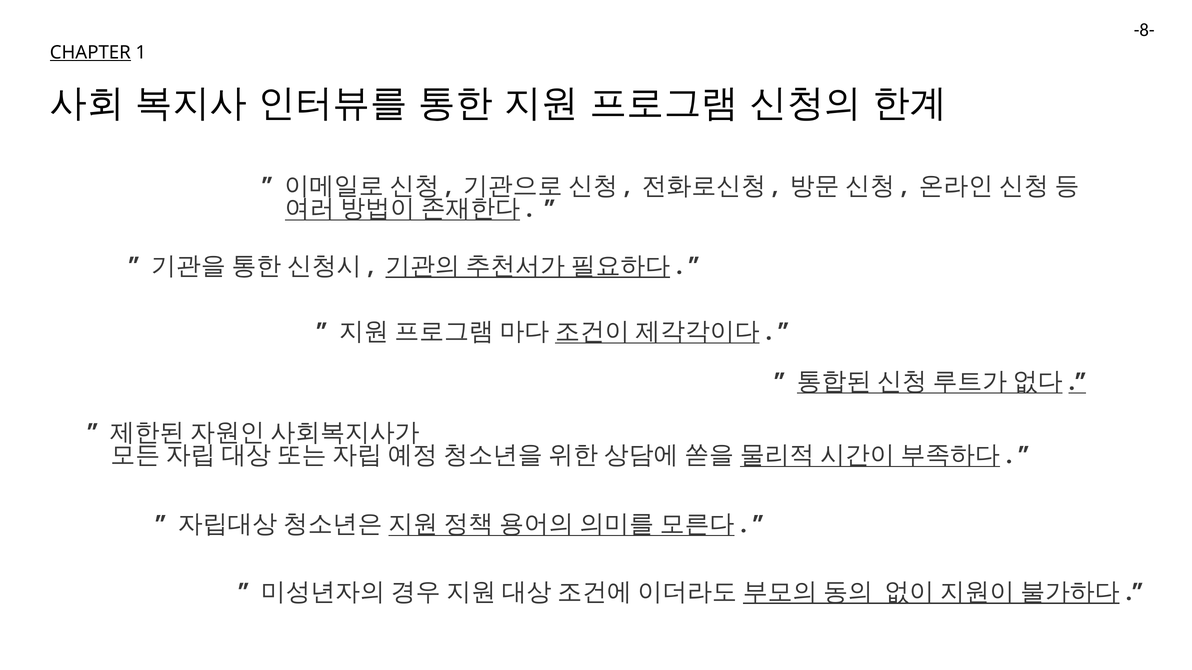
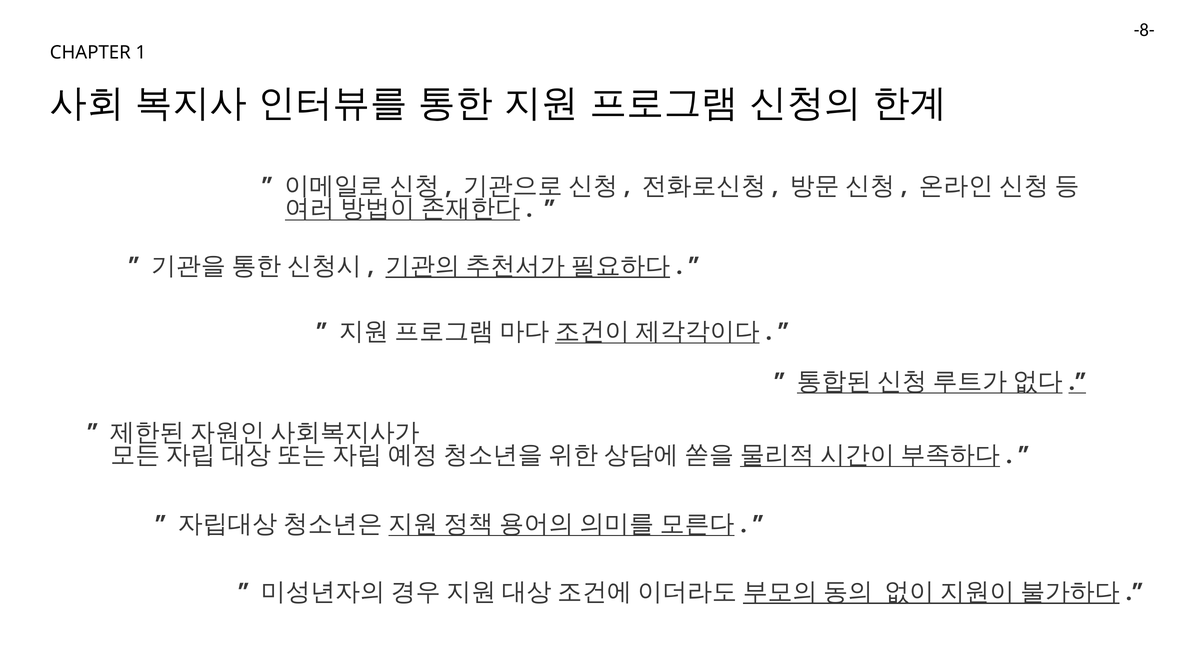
CHAPTER underline: present -> none
